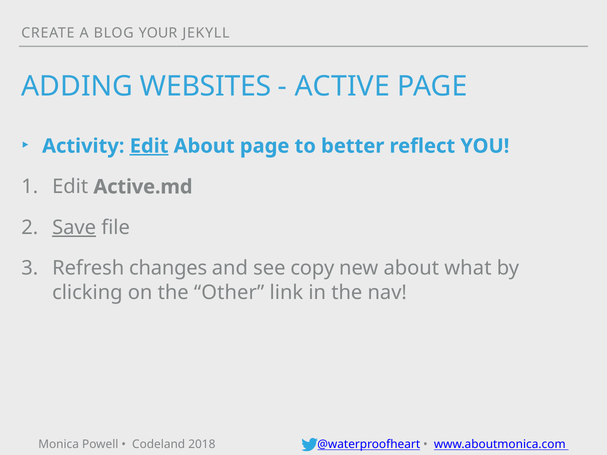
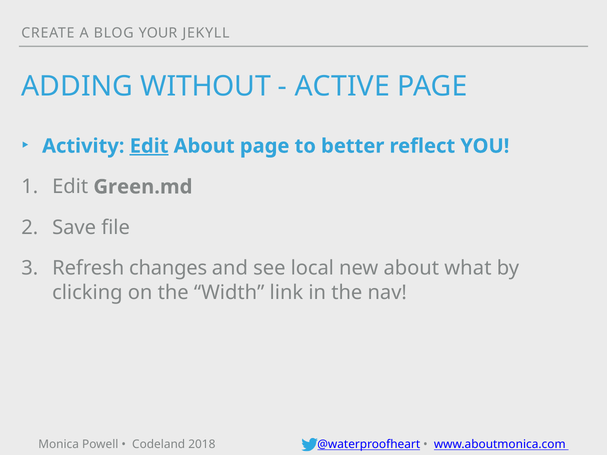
WEBSITES: WEBSITES -> WITHOUT
Active.md: Active.md -> Green.md
Save underline: present -> none
copy: copy -> local
Other: Other -> Width
